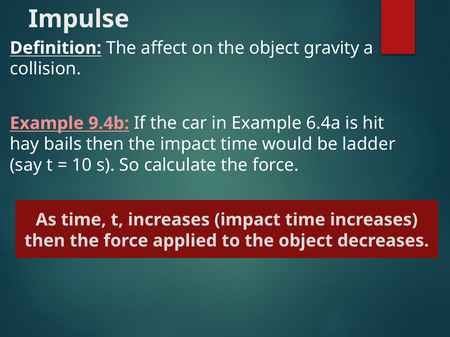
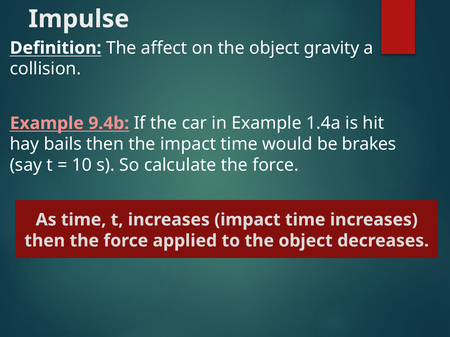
6.4a: 6.4a -> 1.4a
ladder: ladder -> brakes
